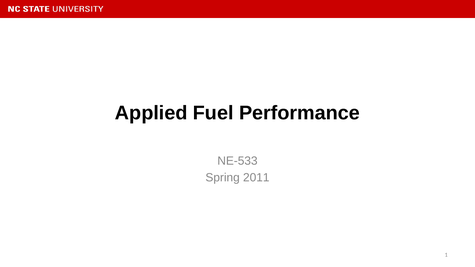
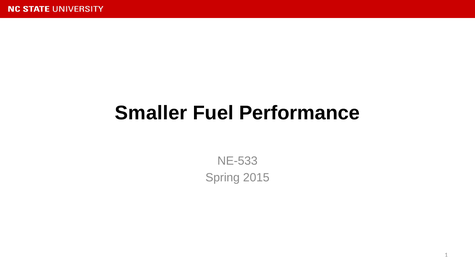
Applied: Applied -> Smaller
2011: 2011 -> 2015
